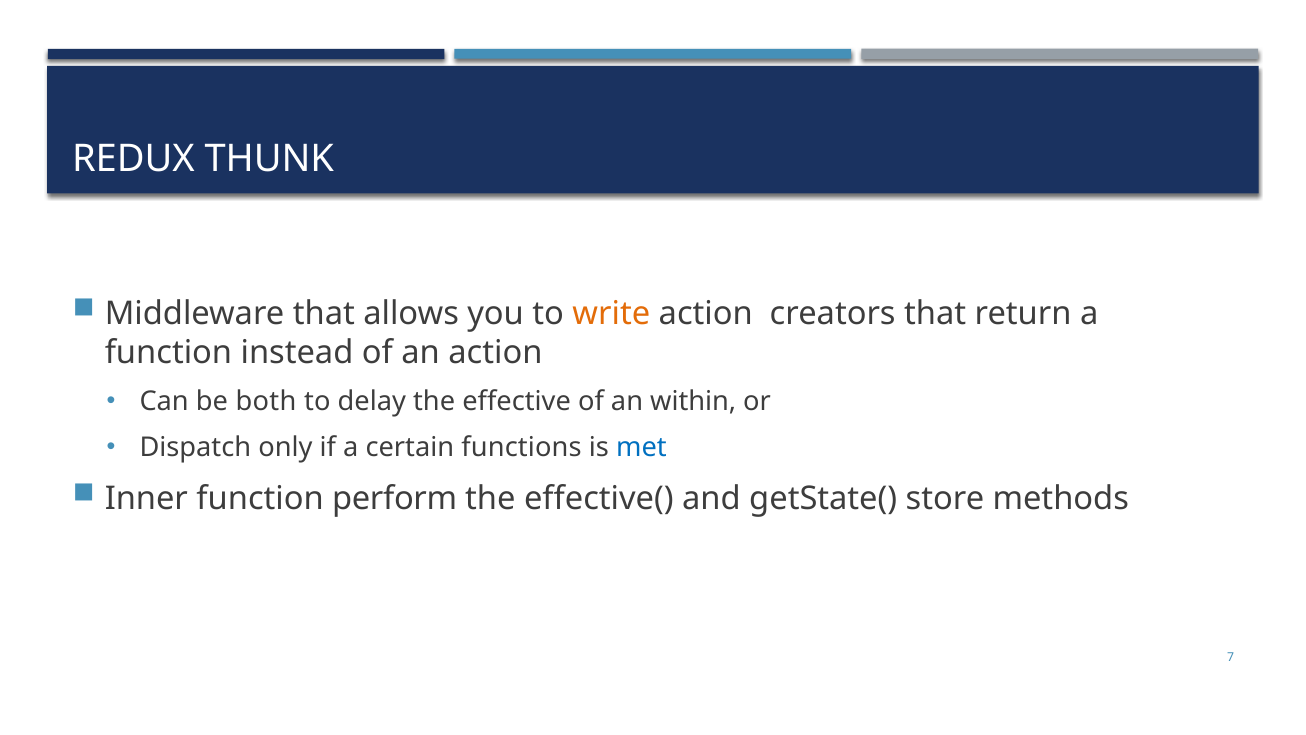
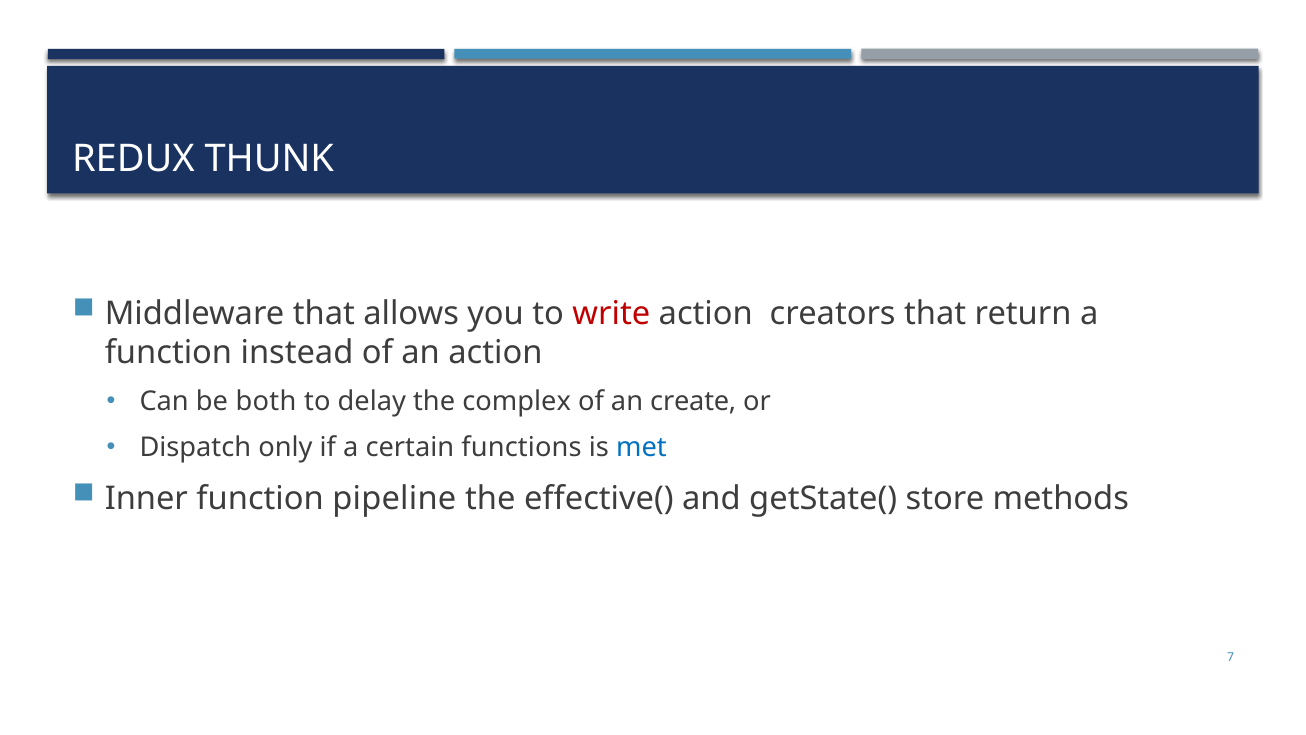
write colour: orange -> red
effective: effective -> complex
within: within -> create
perform: perform -> pipeline
